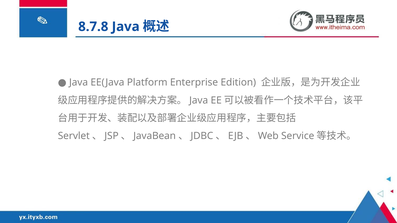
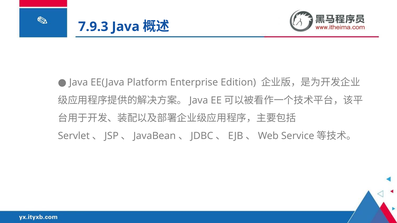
8.7.8: 8.7.8 -> 7.9.3
